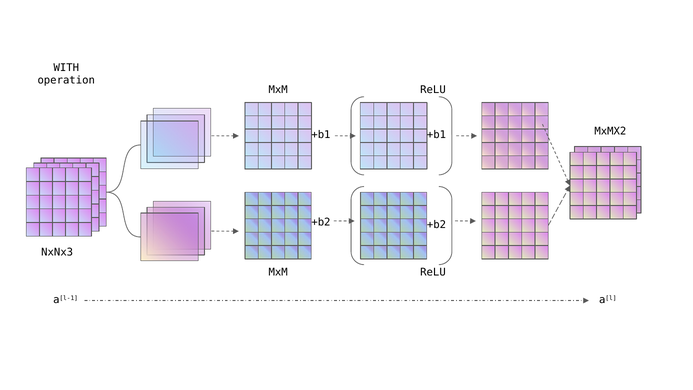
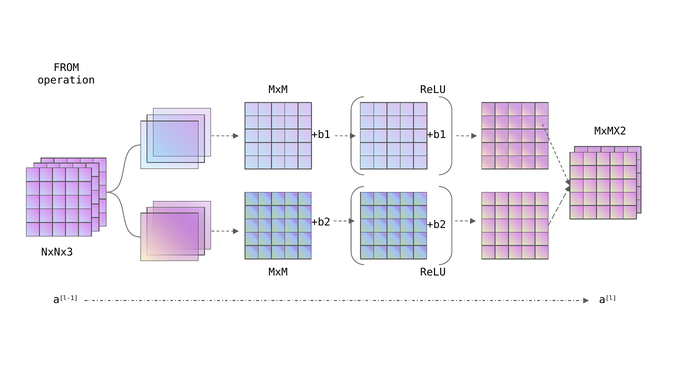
WITH: WITH -> FROM
